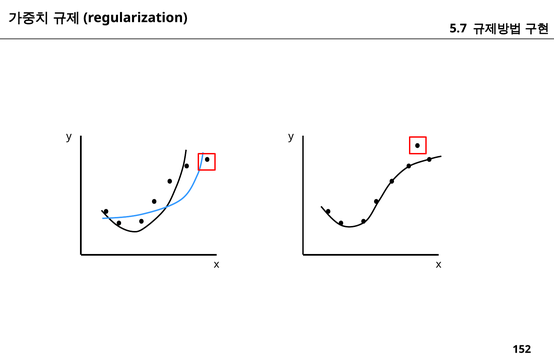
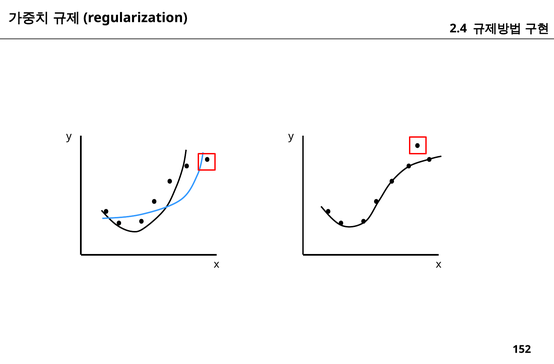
5.7: 5.7 -> 2.4
